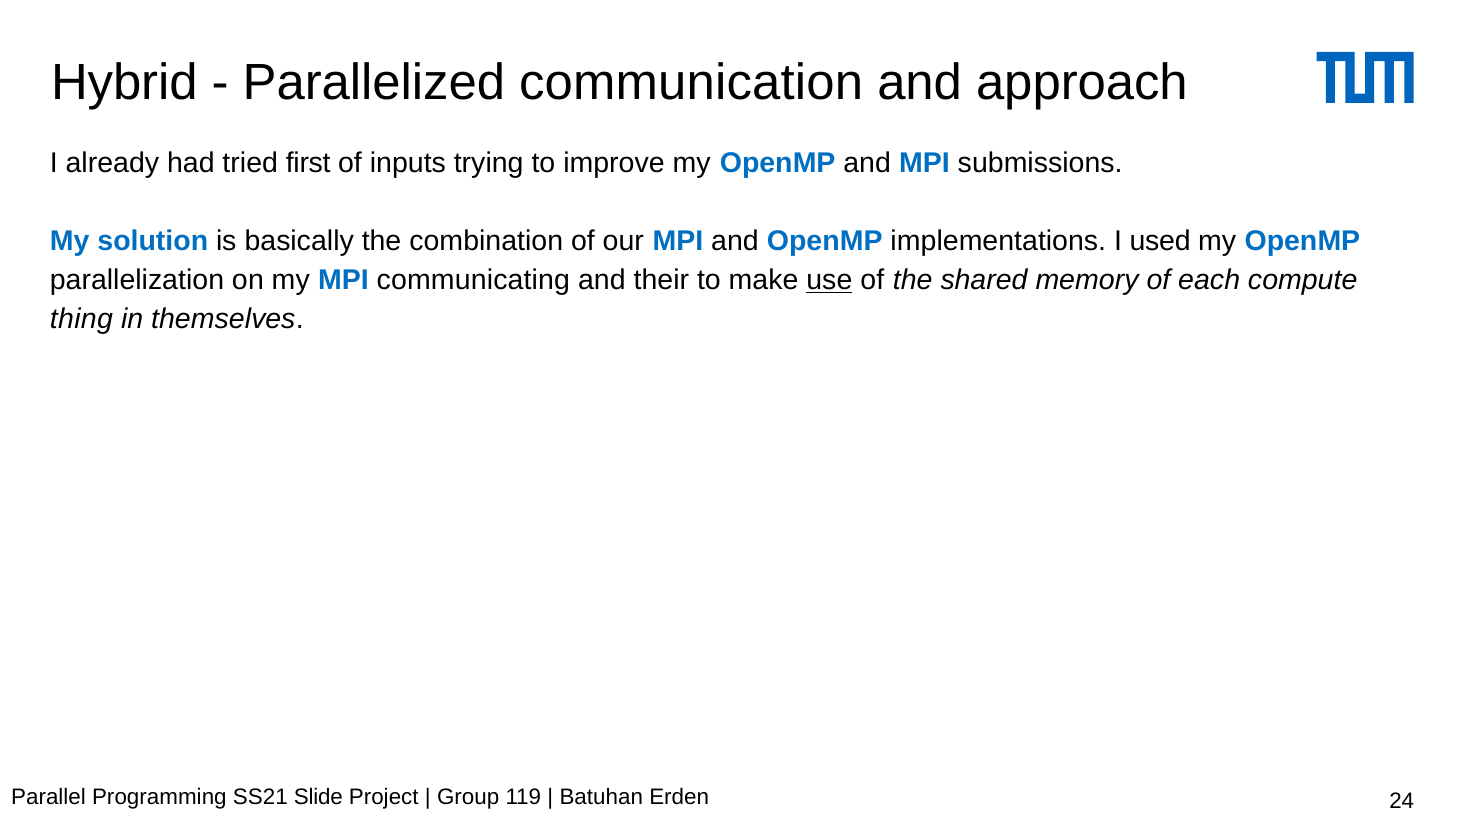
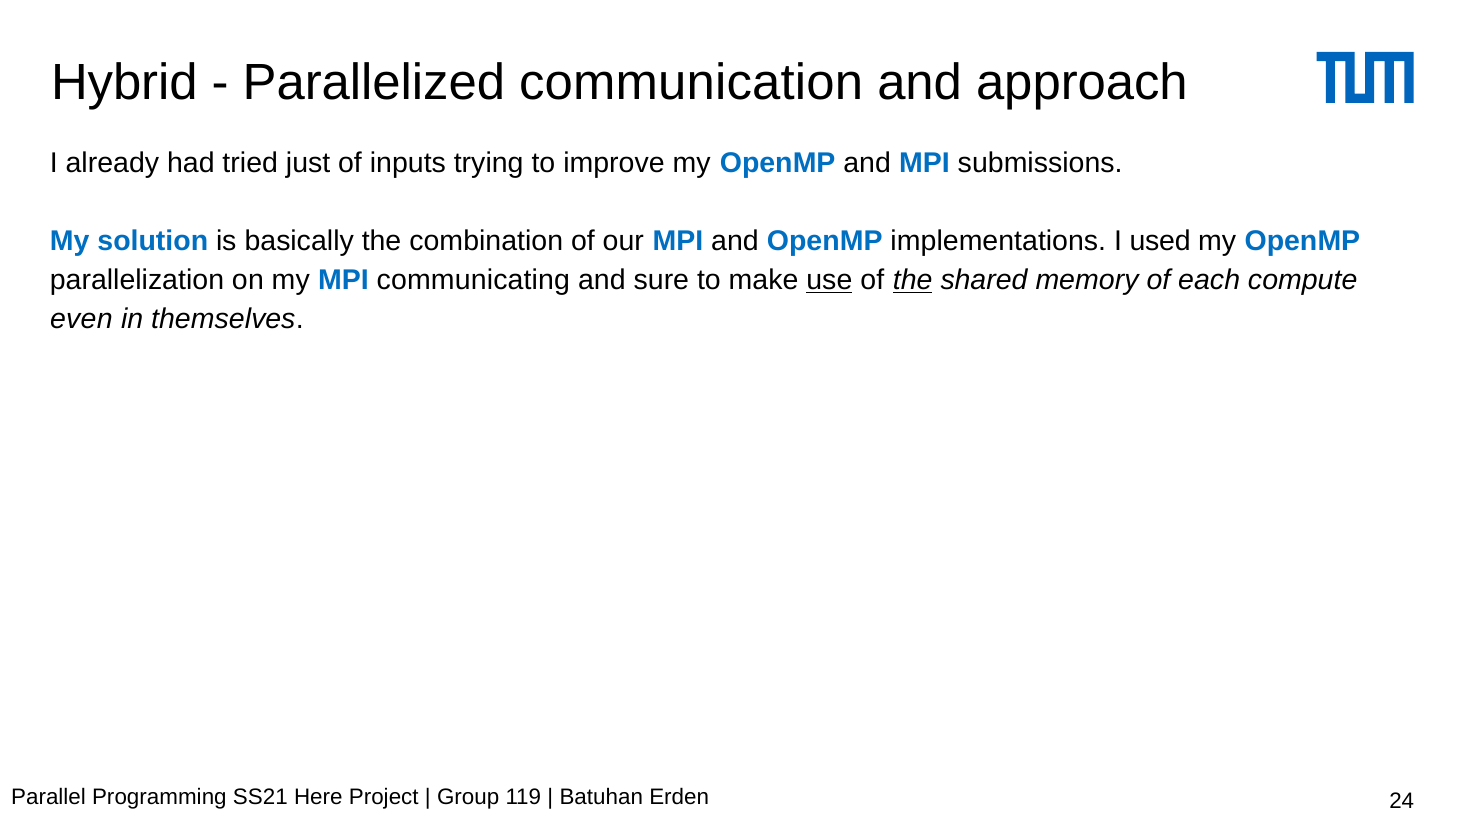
first: first -> just
their: their -> sure
the at (913, 280) underline: none -> present
thing: thing -> even
Slide: Slide -> Here
